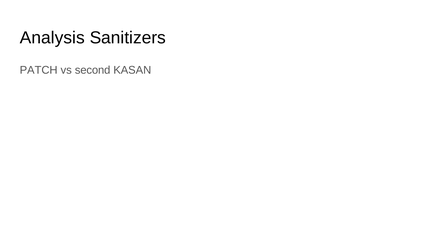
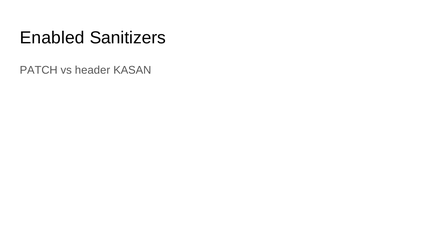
Analysis: Analysis -> Enabled
second: second -> header
